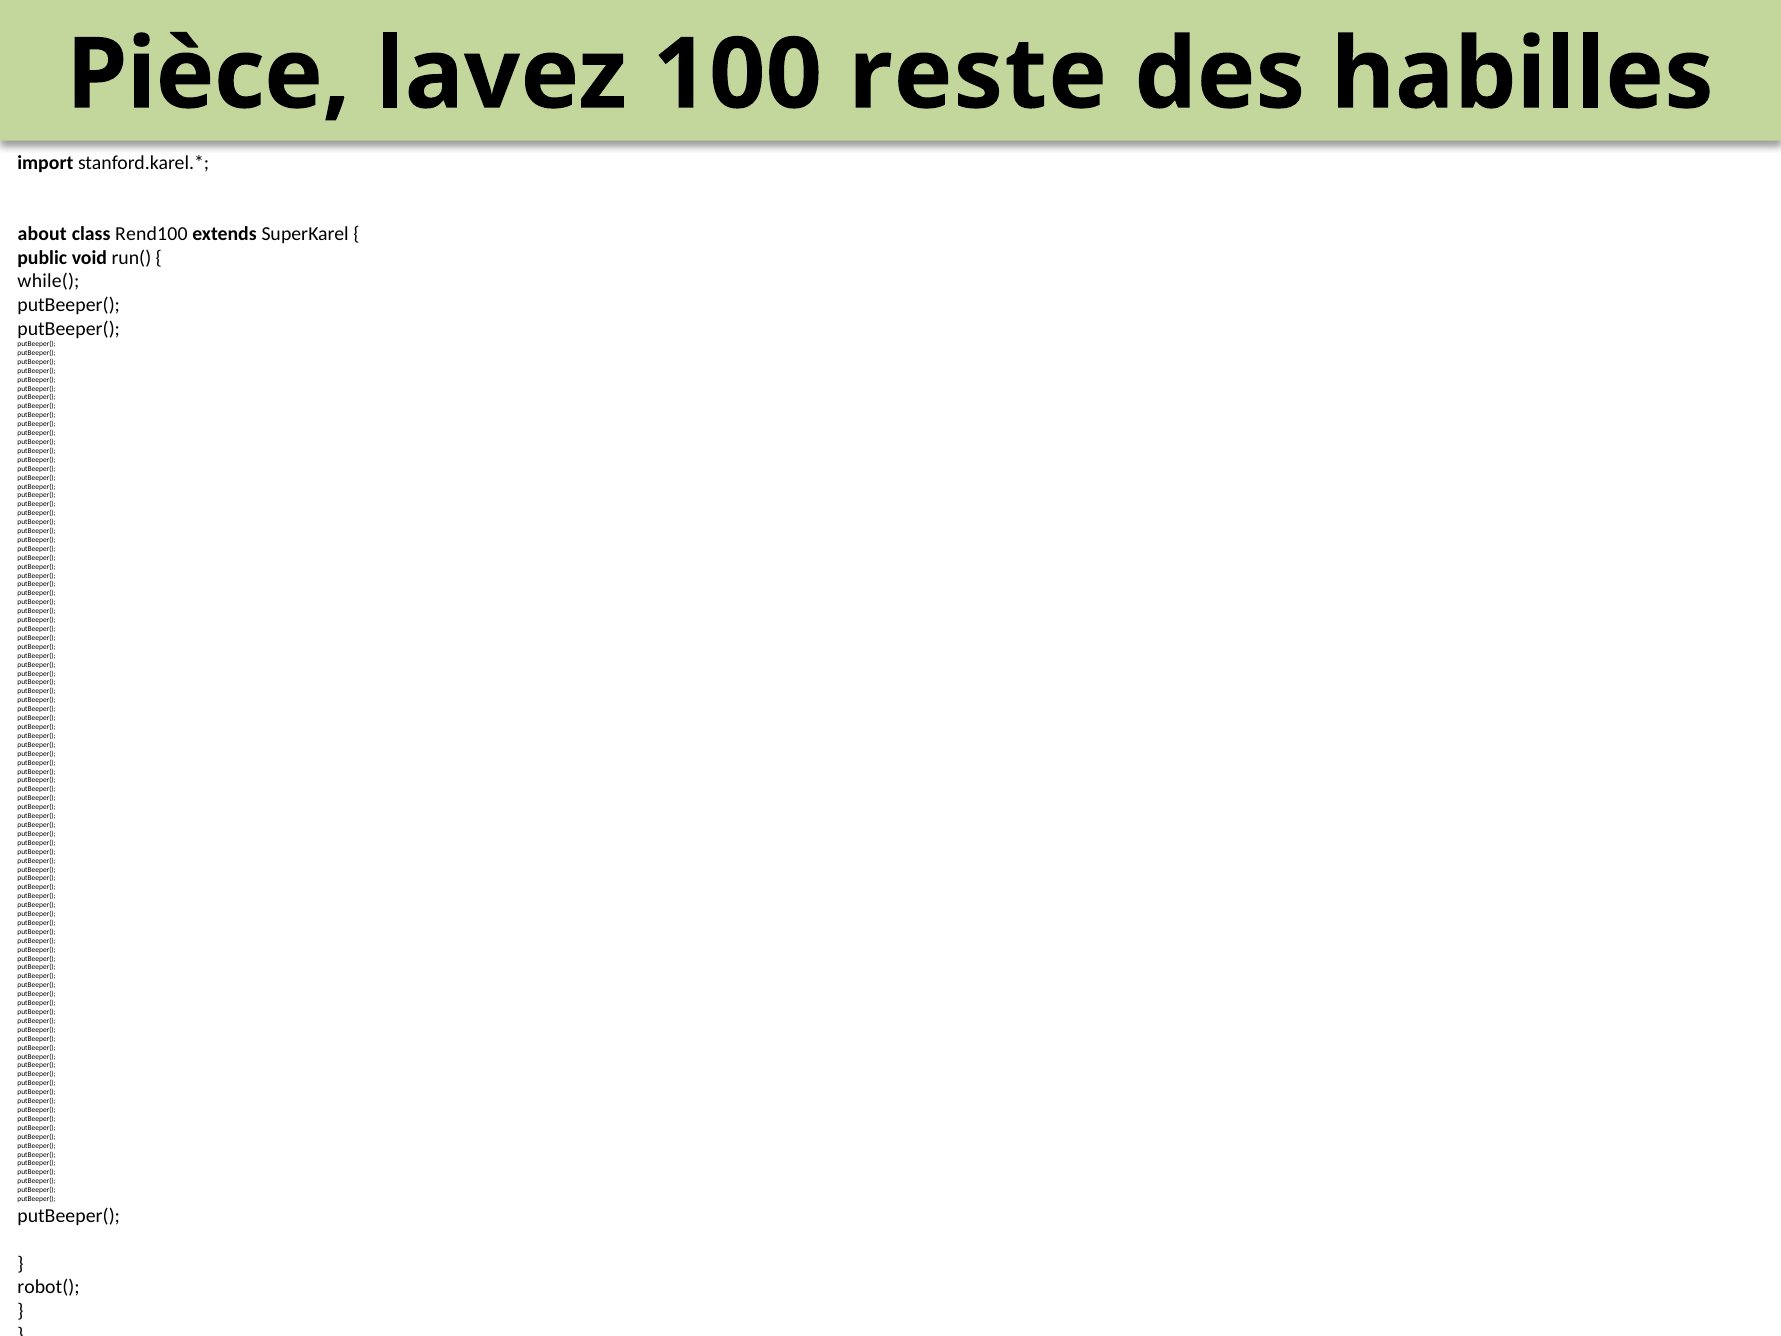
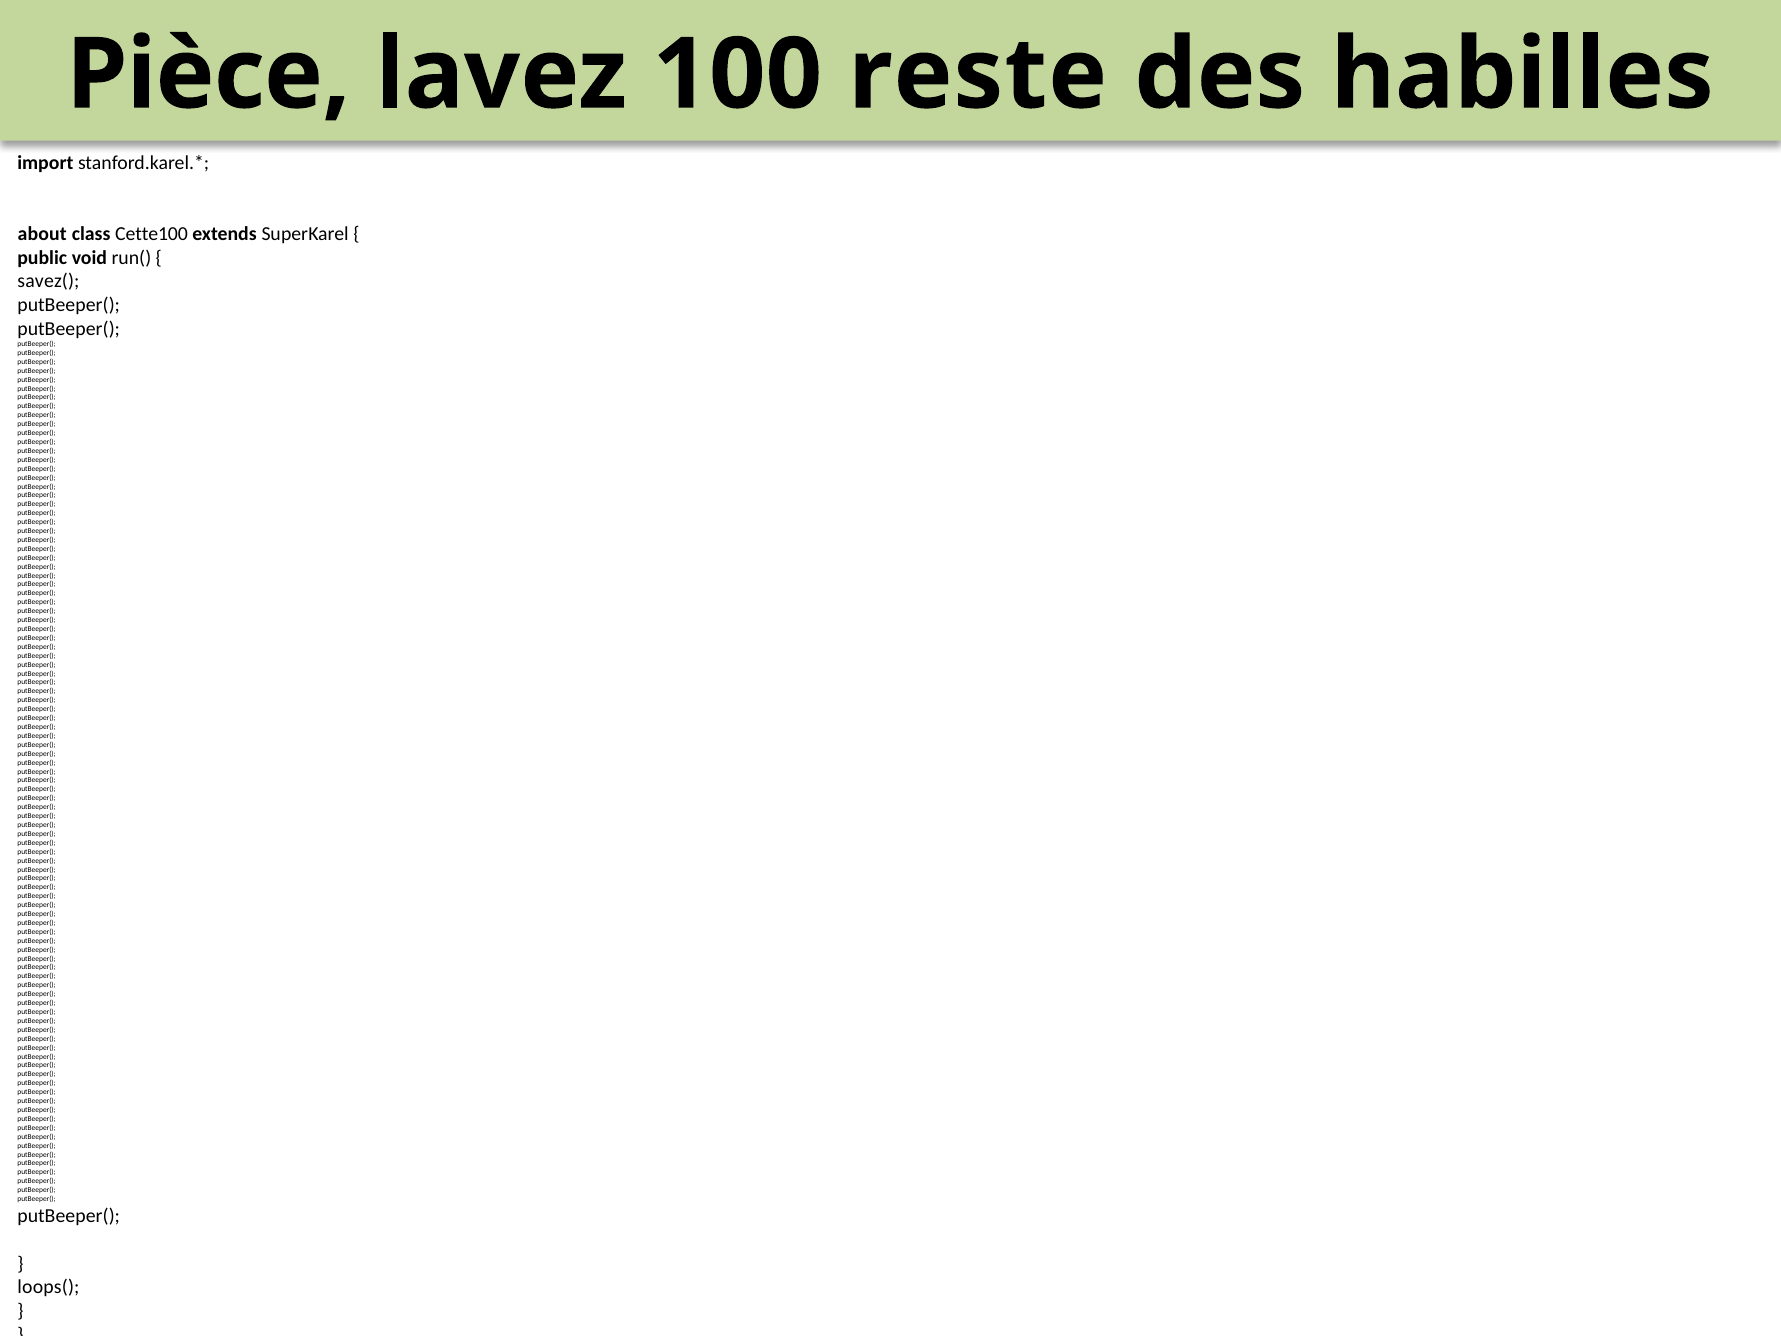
Rend100: Rend100 -> Cette100
while(: while( -> savez(
robot(: robot( -> loops(
